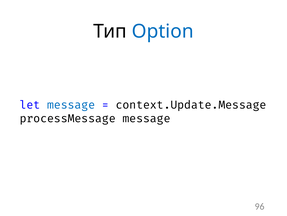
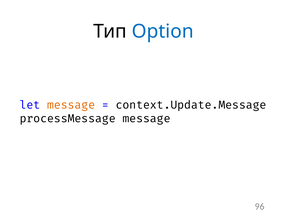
message at (71, 105) colour: blue -> orange
